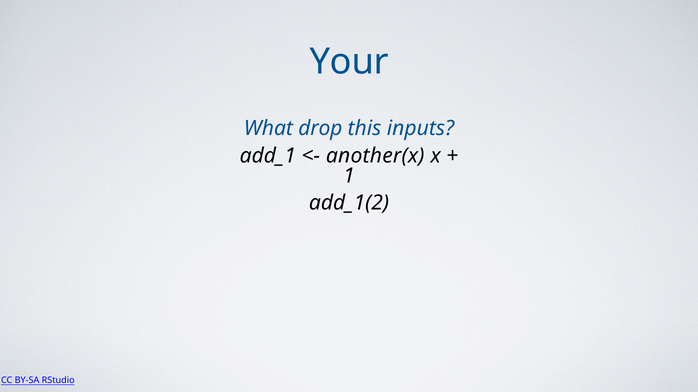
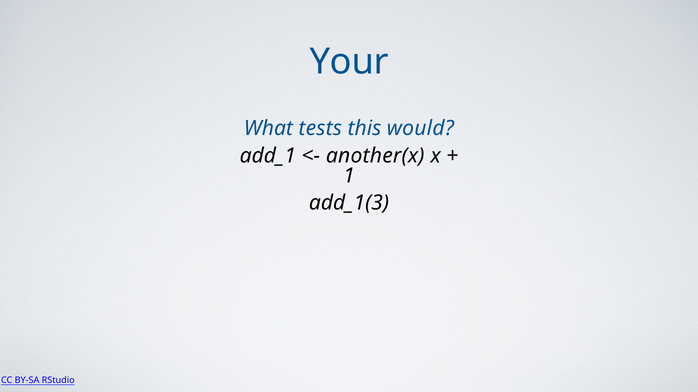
drop: drop -> tests
inputs: inputs -> would
add_1(2: add_1(2 -> add_1(3
